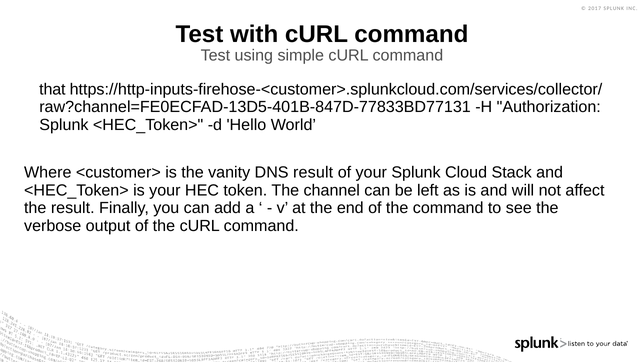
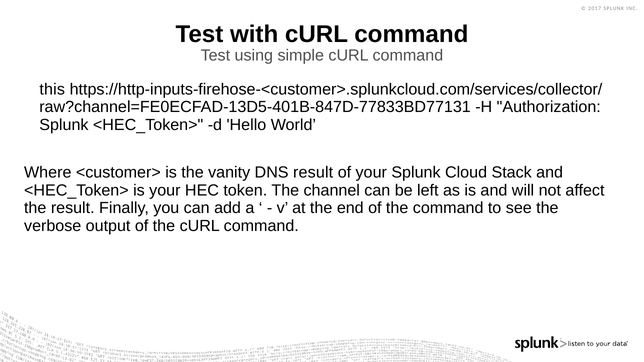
that: that -> this
